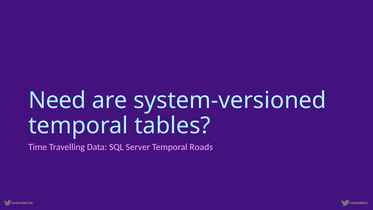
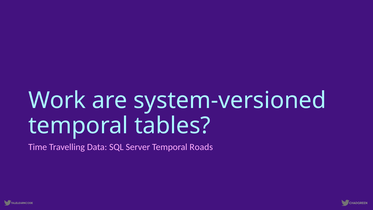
Need: Need -> Work
